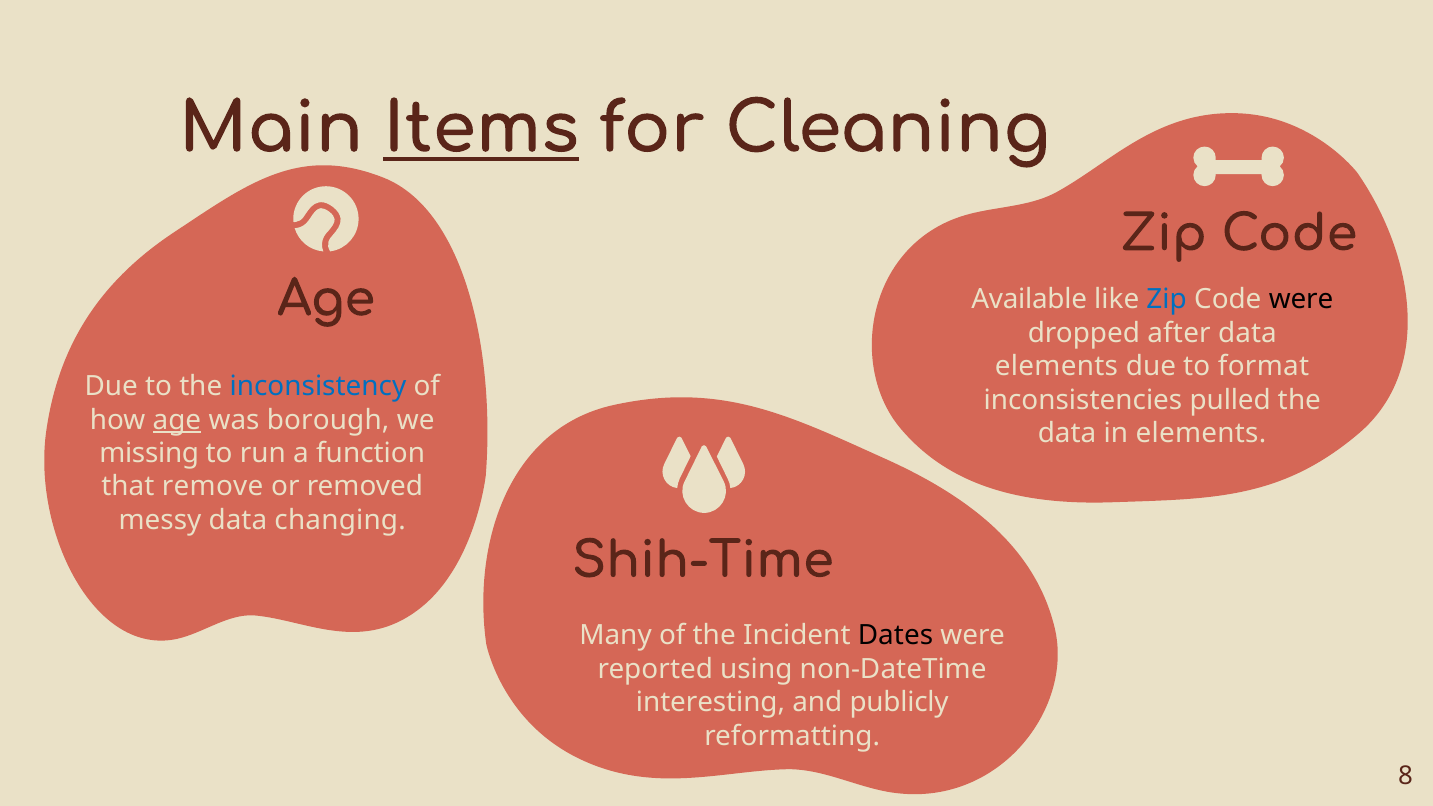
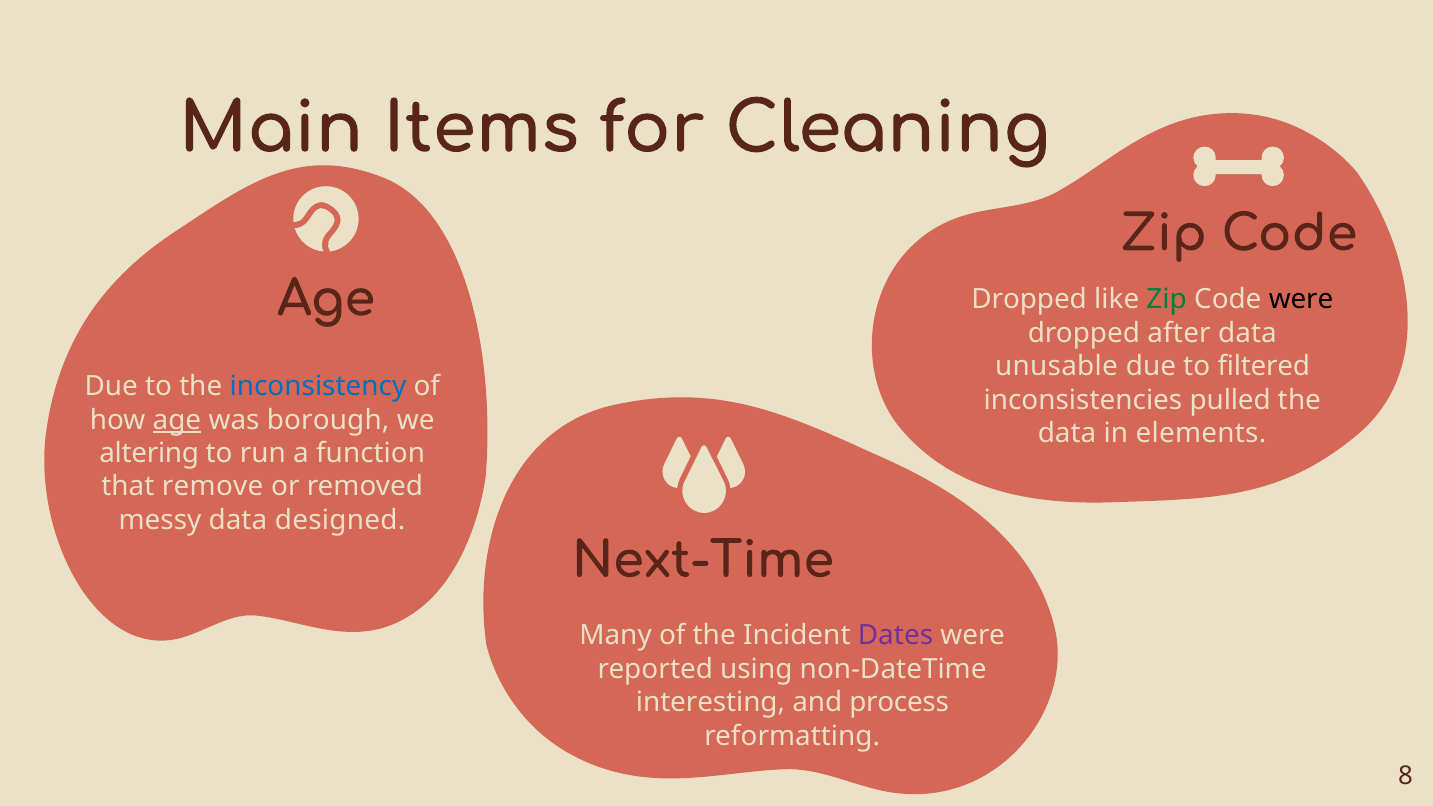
Items underline: present -> none
Available at (1029, 300): Available -> Dropped
Zip at (1167, 300) colour: blue -> green
elements at (1056, 367): elements -> unusable
format: format -> filtered
missing: missing -> altering
changing: changing -> designed
Shih-Time: Shih-Time -> Next-Time
Dates colour: black -> purple
publicly: publicly -> process
